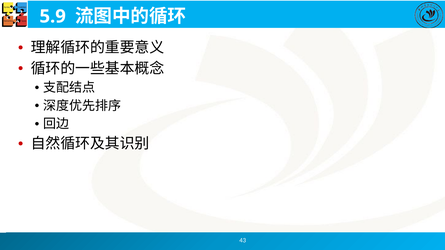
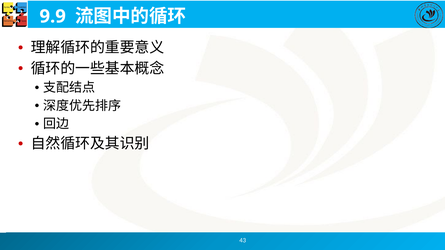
5.9: 5.9 -> 9.9
